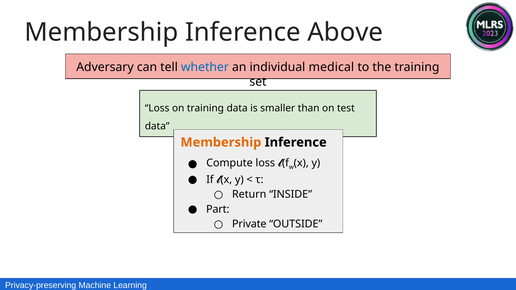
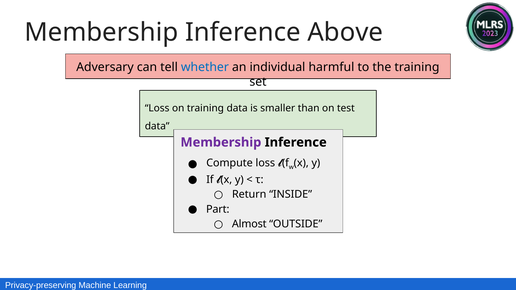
medical: medical -> harmful
Membership at (221, 142) colour: orange -> purple
Private: Private -> Almost
